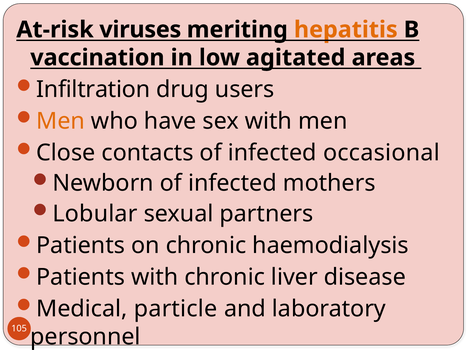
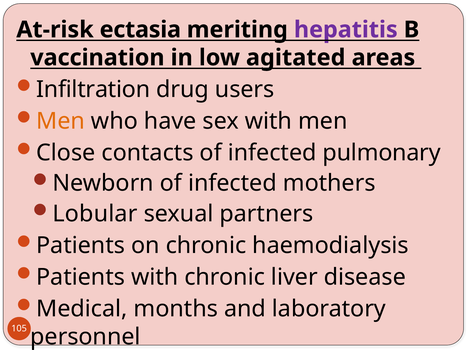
viruses: viruses -> ectasia
hepatitis colour: orange -> purple
occasional: occasional -> pulmonary
particle: particle -> months
